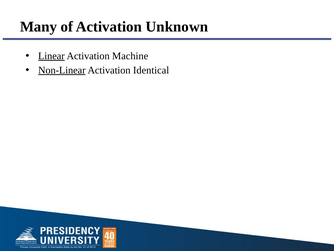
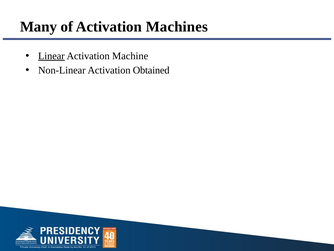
Unknown: Unknown -> Machines
Non-Linear underline: present -> none
Identical: Identical -> Obtained
